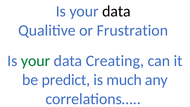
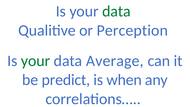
data at (116, 11) colour: black -> green
Frustration: Frustration -> Perception
Creating: Creating -> Average
much: much -> when
